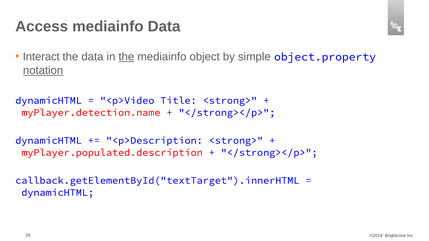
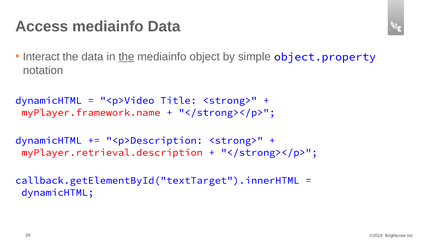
notation underline: present -> none
myPlayer.detection.name: myPlayer.detection.name -> myPlayer.framework.name
myPlayer.populated.description: myPlayer.populated.description -> myPlayer.retrieval.description
